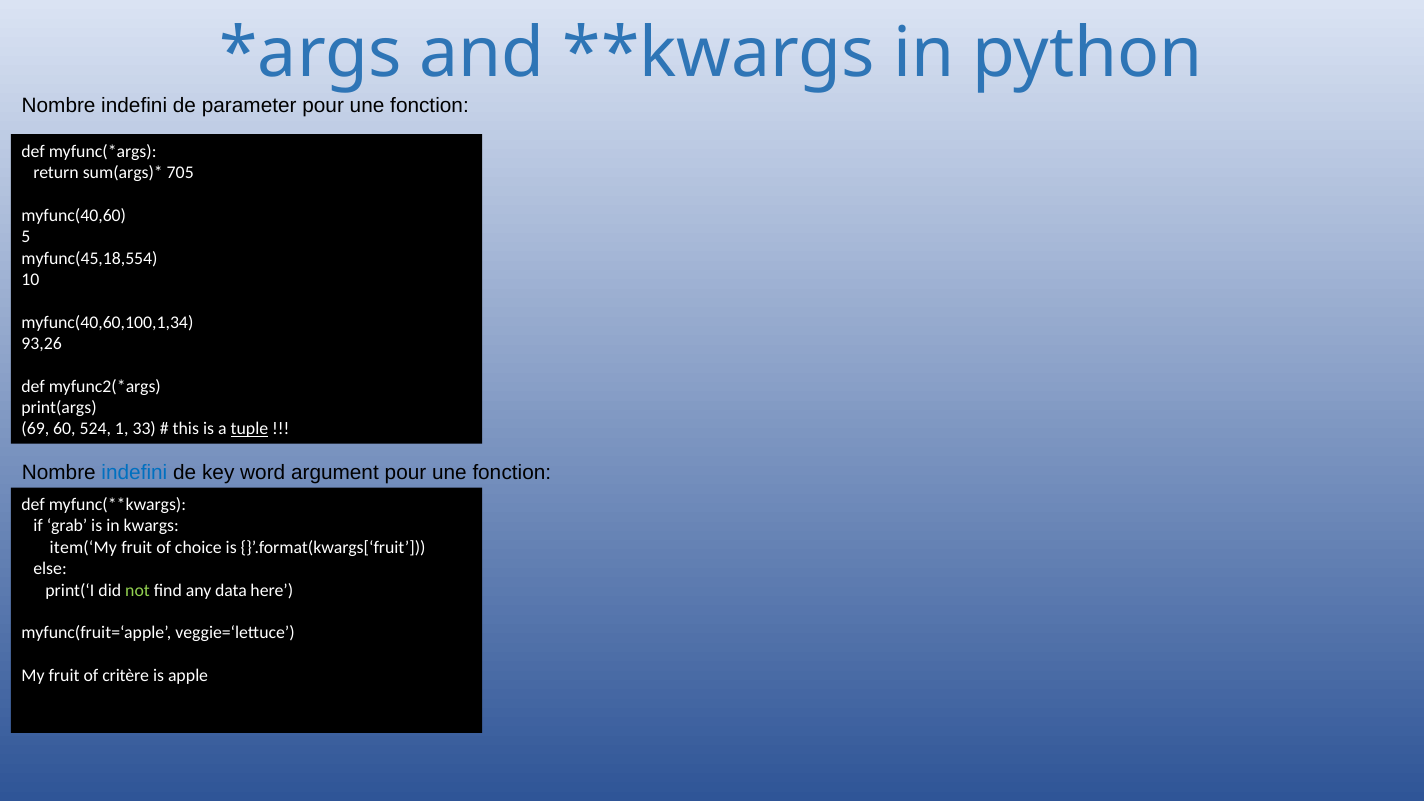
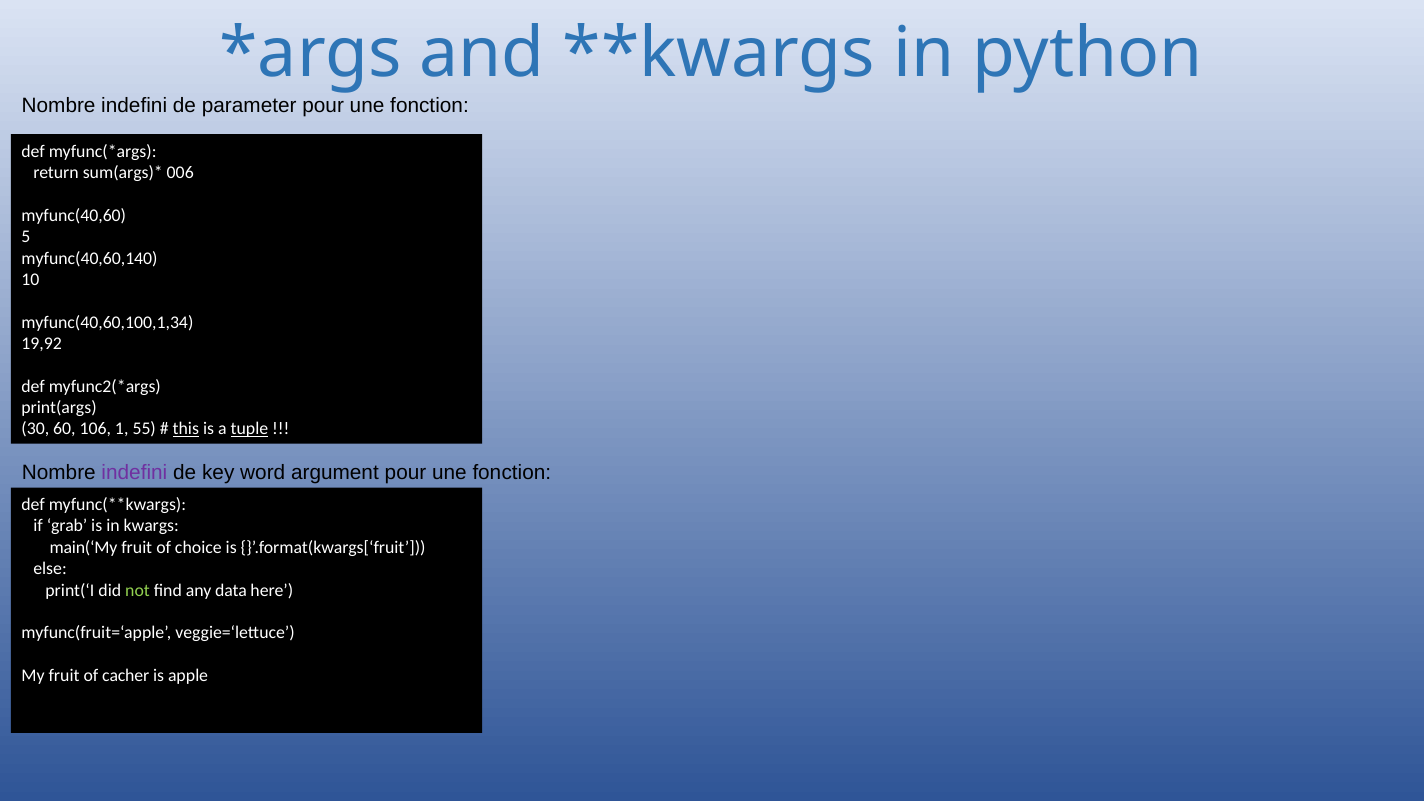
705: 705 -> 006
myfunc(45,18,554: myfunc(45,18,554 -> myfunc(40,60,140
93,26: 93,26 -> 19,92
69: 69 -> 30
524: 524 -> 106
33: 33 -> 55
this underline: none -> present
indefini at (134, 473) colour: blue -> purple
item(‘My: item(‘My -> main(‘My
critère: critère -> cacher
